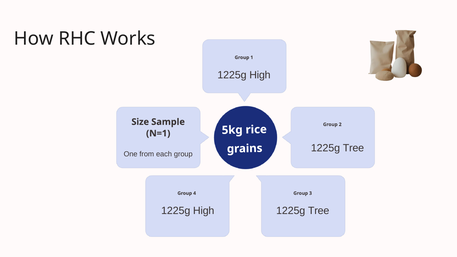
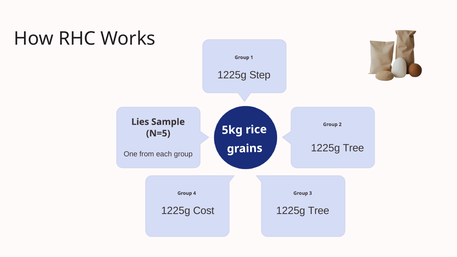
High at (260, 75): High -> Step
Size: Size -> Lies
N=1: N=1 -> N=5
High at (204, 211): High -> Cost
